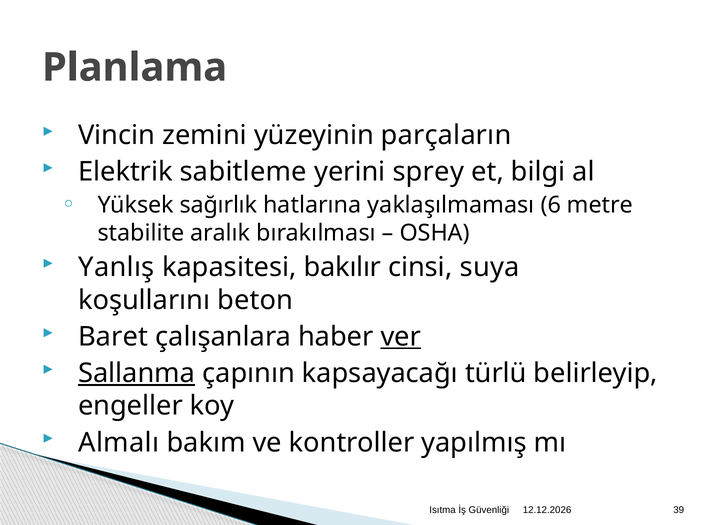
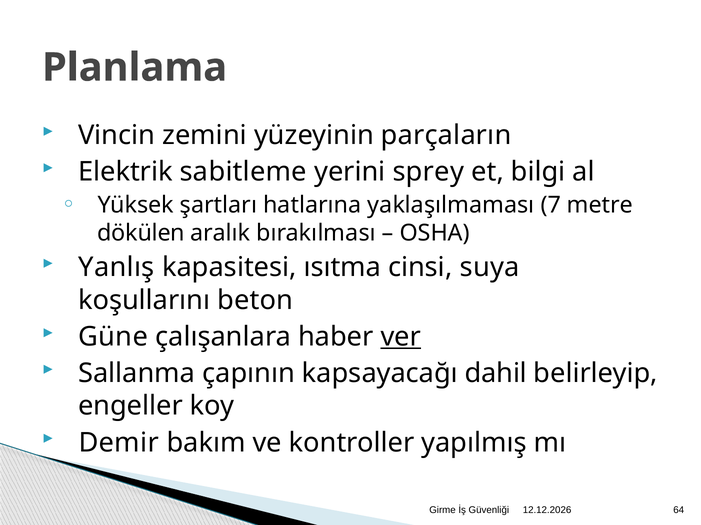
sağırlık: sağırlık -> şartları
6: 6 -> 7
stabilite: stabilite -> dökülen
bakılır: bakılır -> ısıtma
Baret: Baret -> Güne
Sallanma underline: present -> none
türlü: türlü -> dahil
Almalı: Almalı -> Demir
Isıtma: Isıtma -> Girme
39: 39 -> 64
